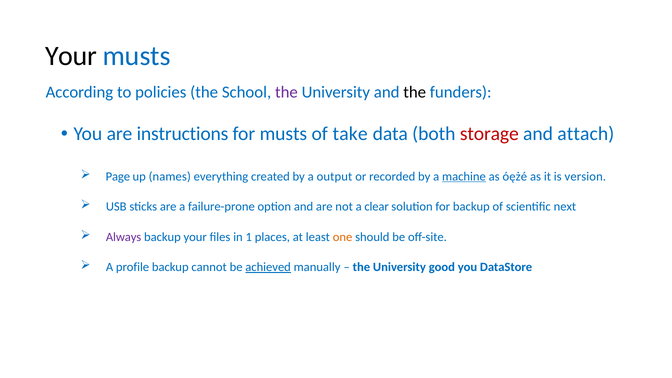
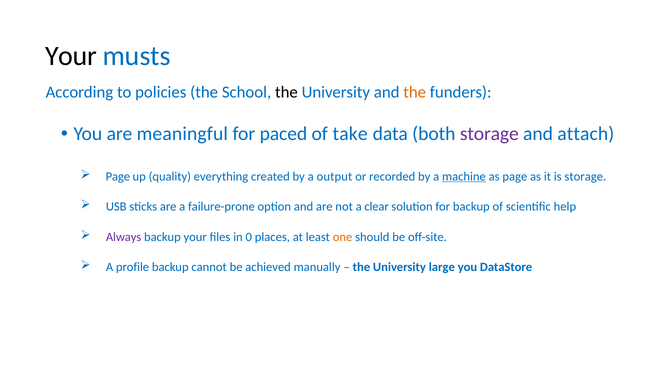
the at (286, 92) colour: purple -> black
the at (415, 92) colour: black -> orange
instructions: instructions -> meaningful
for musts: musts -> paced
storage at (489, 134) colour: red -> purple
names: names -> quality
as óężé: óężé -> page
is version: version -> storage
next: next -> help
1: 1 -> 0
achieved underline: present -> none
good: good -> large
